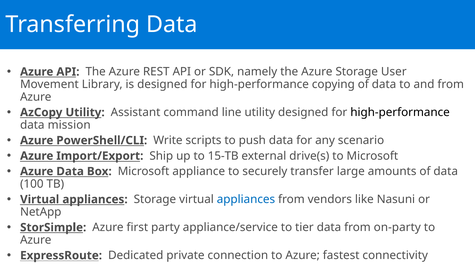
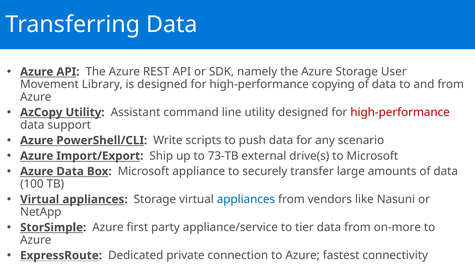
high-performance at (400, 112) colour: black -> red
mission: mission -> support
15-TB: 15-TB -> 73-TB
on-party: on-party -> on-more
